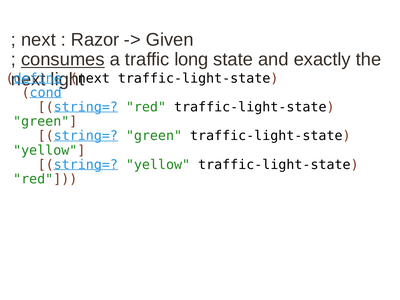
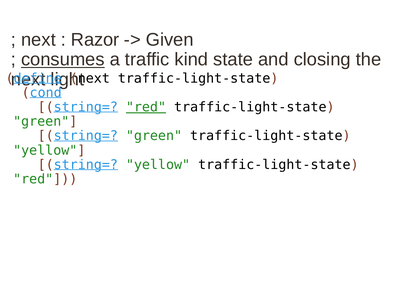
long: long -> kind
exactly: exactly -> closing
red at (146, 107) underline: none -> present
